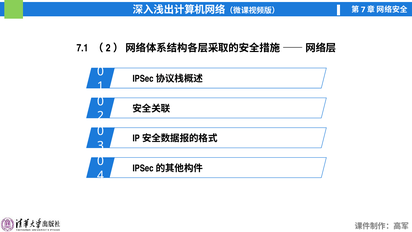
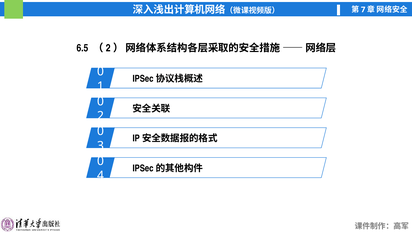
7.1: 7.1 -> 6.5
